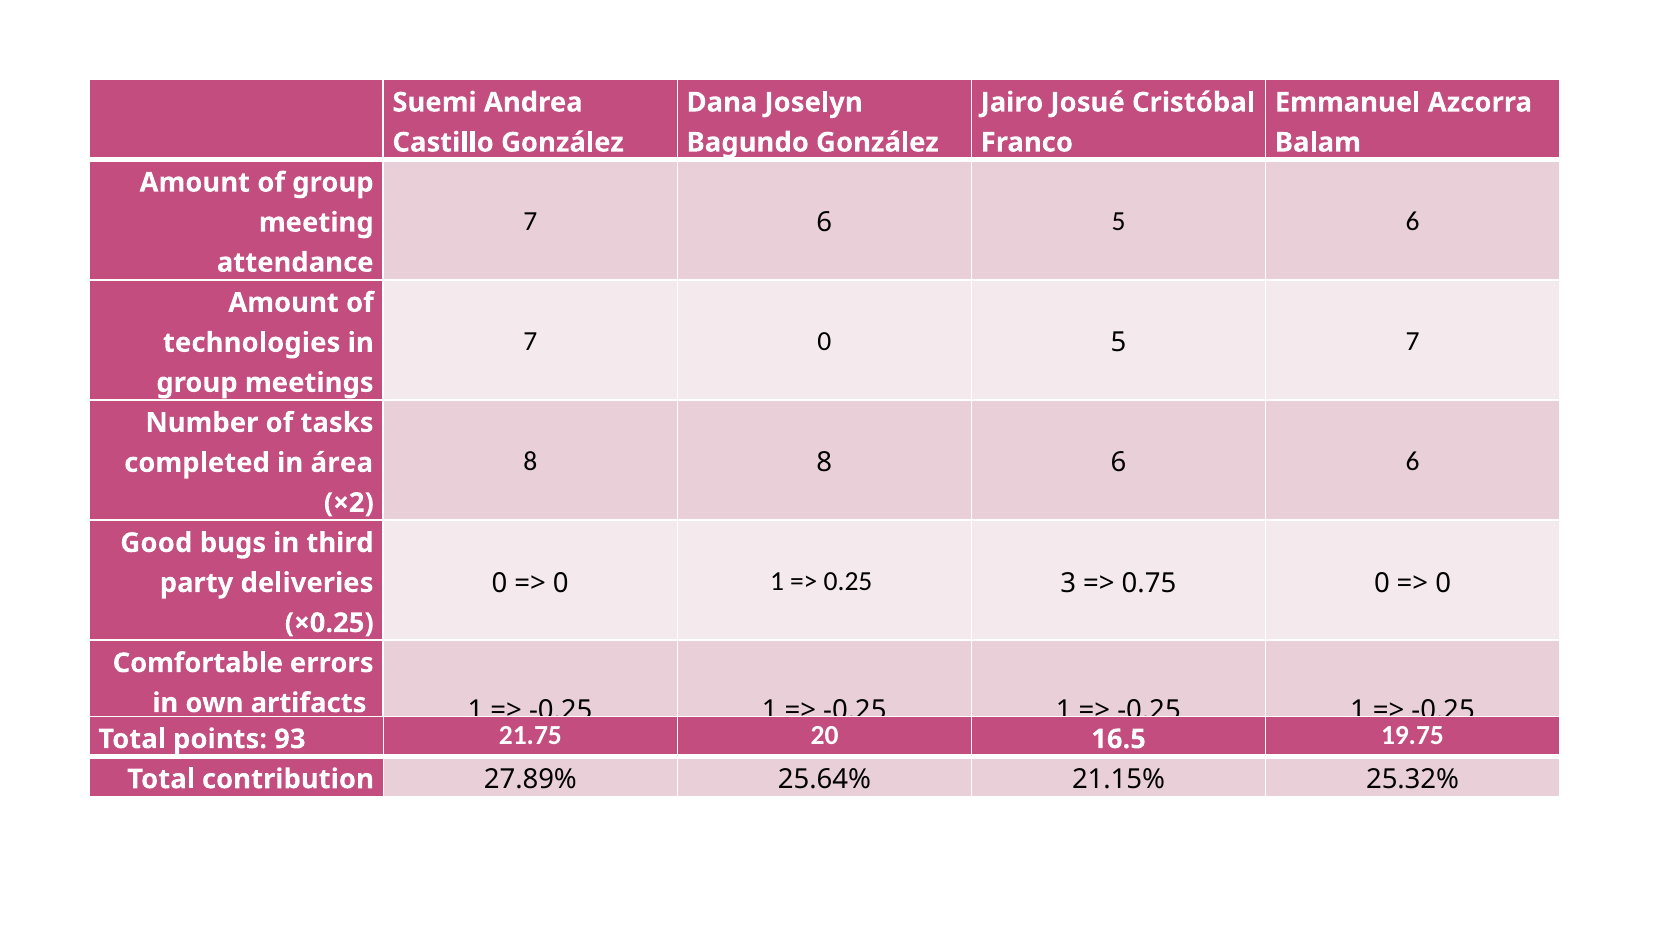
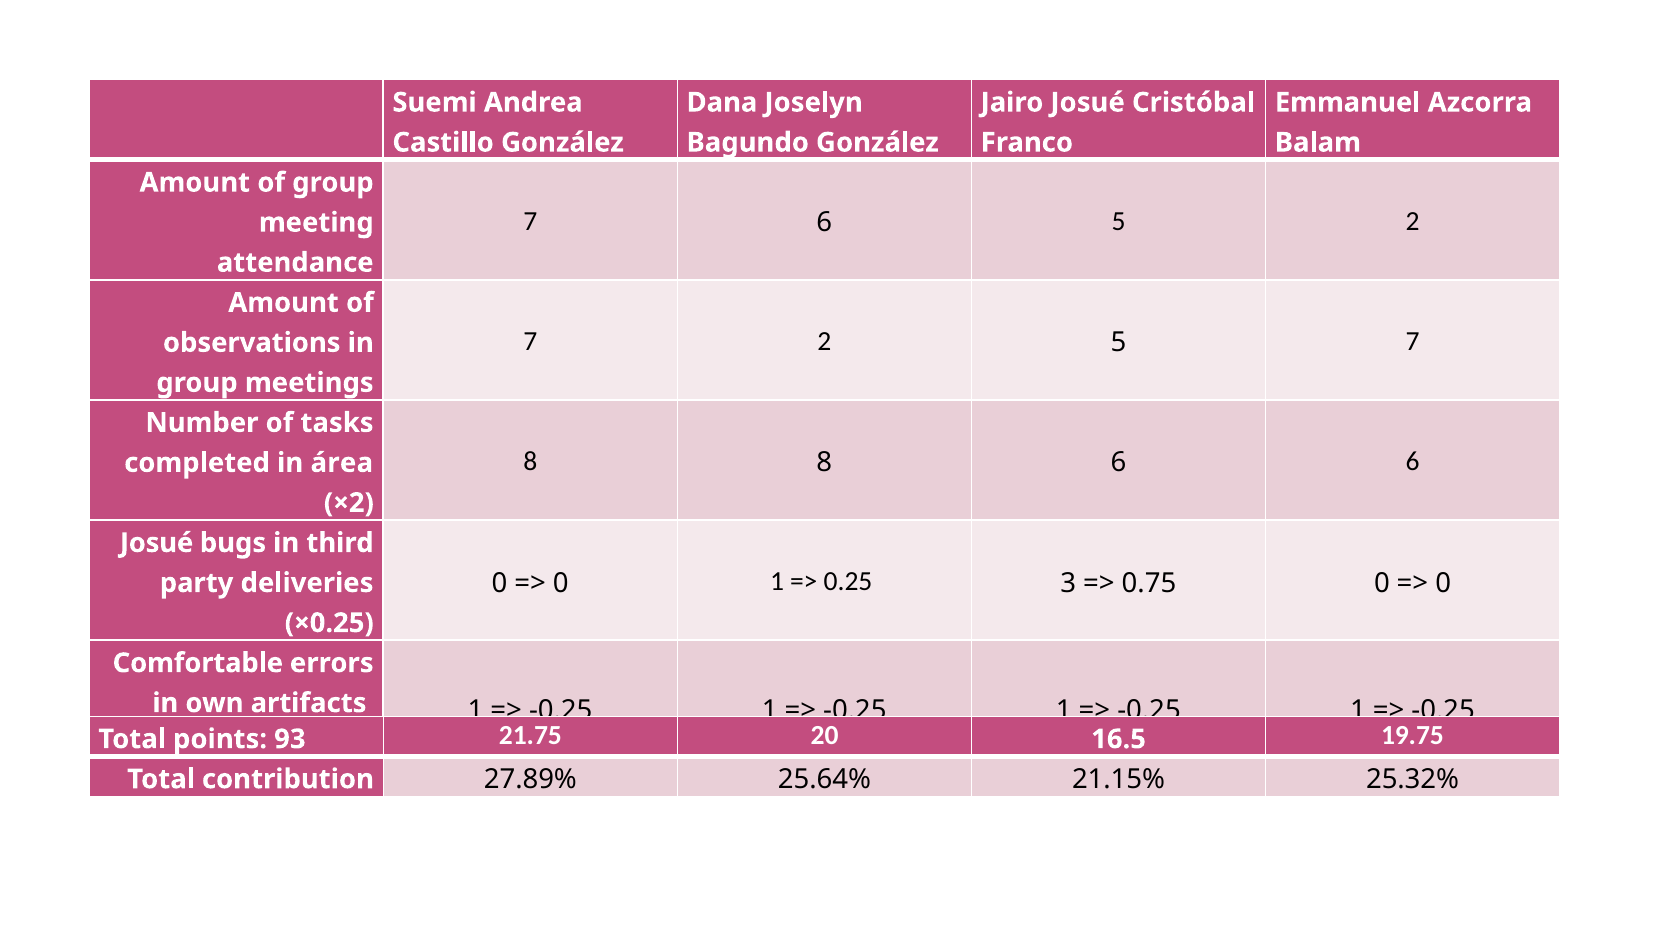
5 6: 6 -> 2
7 0: 0 -> 2
technologies: technologies -> observations
Good at (156, 543): Good -> Josué
